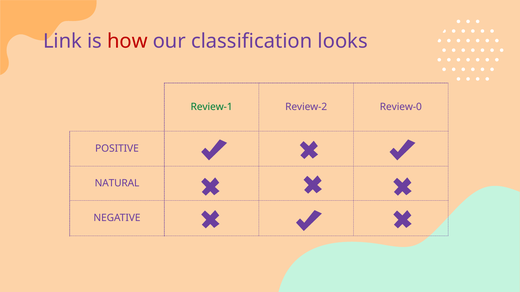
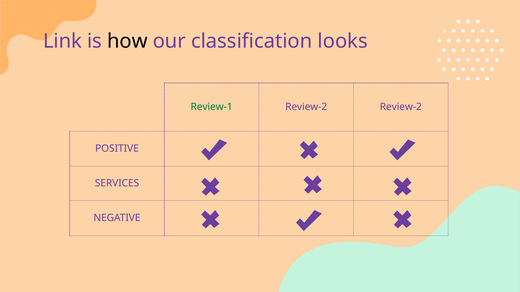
how colour: red -> black
Review-2 Review-0: Review-0 -> Review-2
NATURAL: NATURAL -> SERVICES
